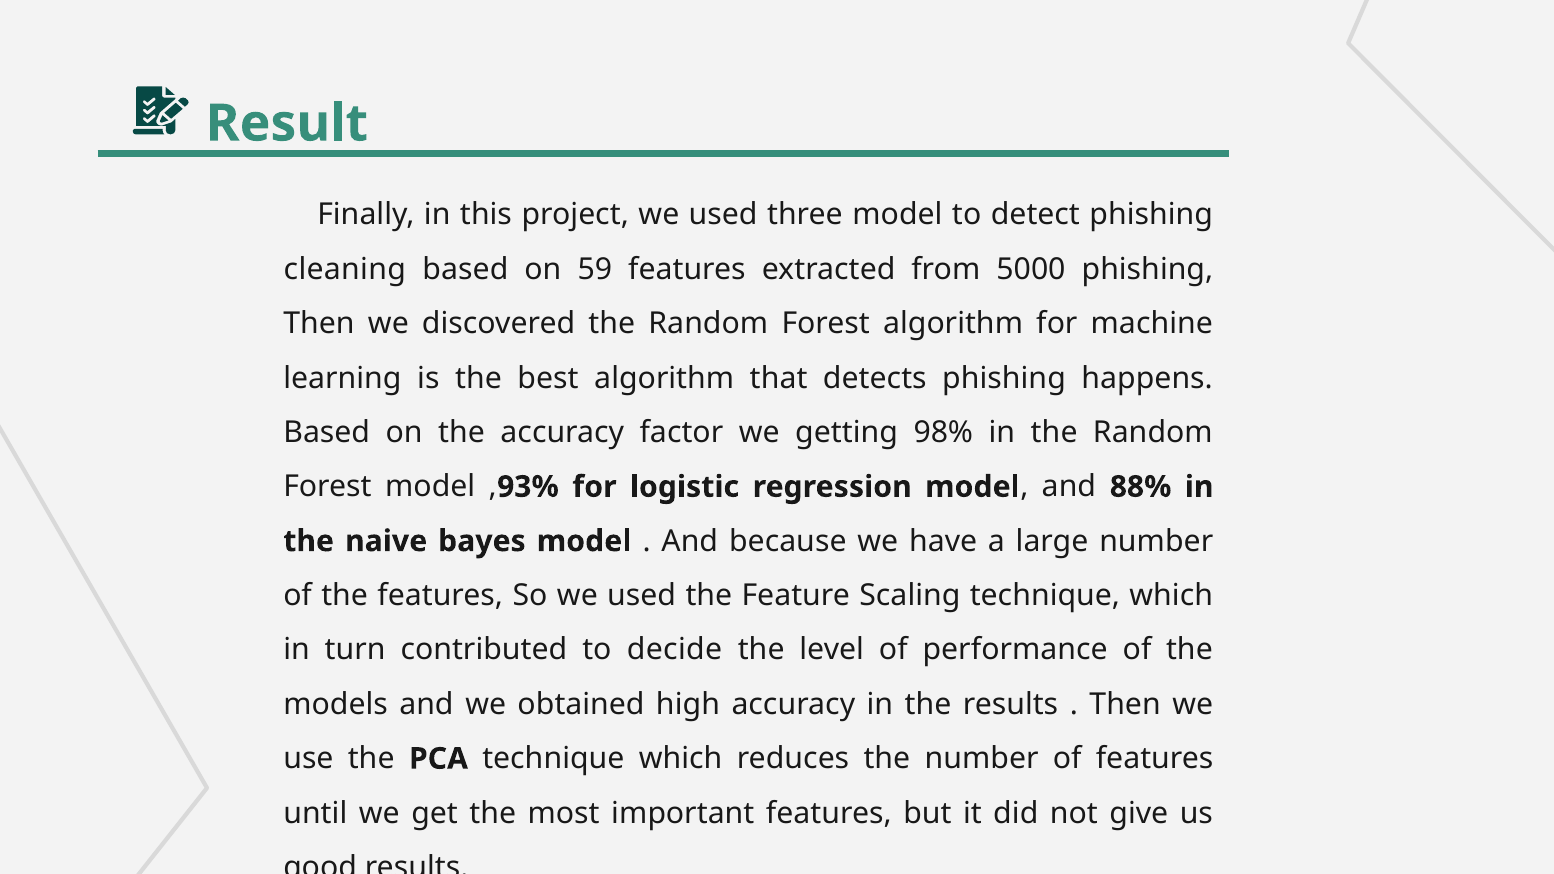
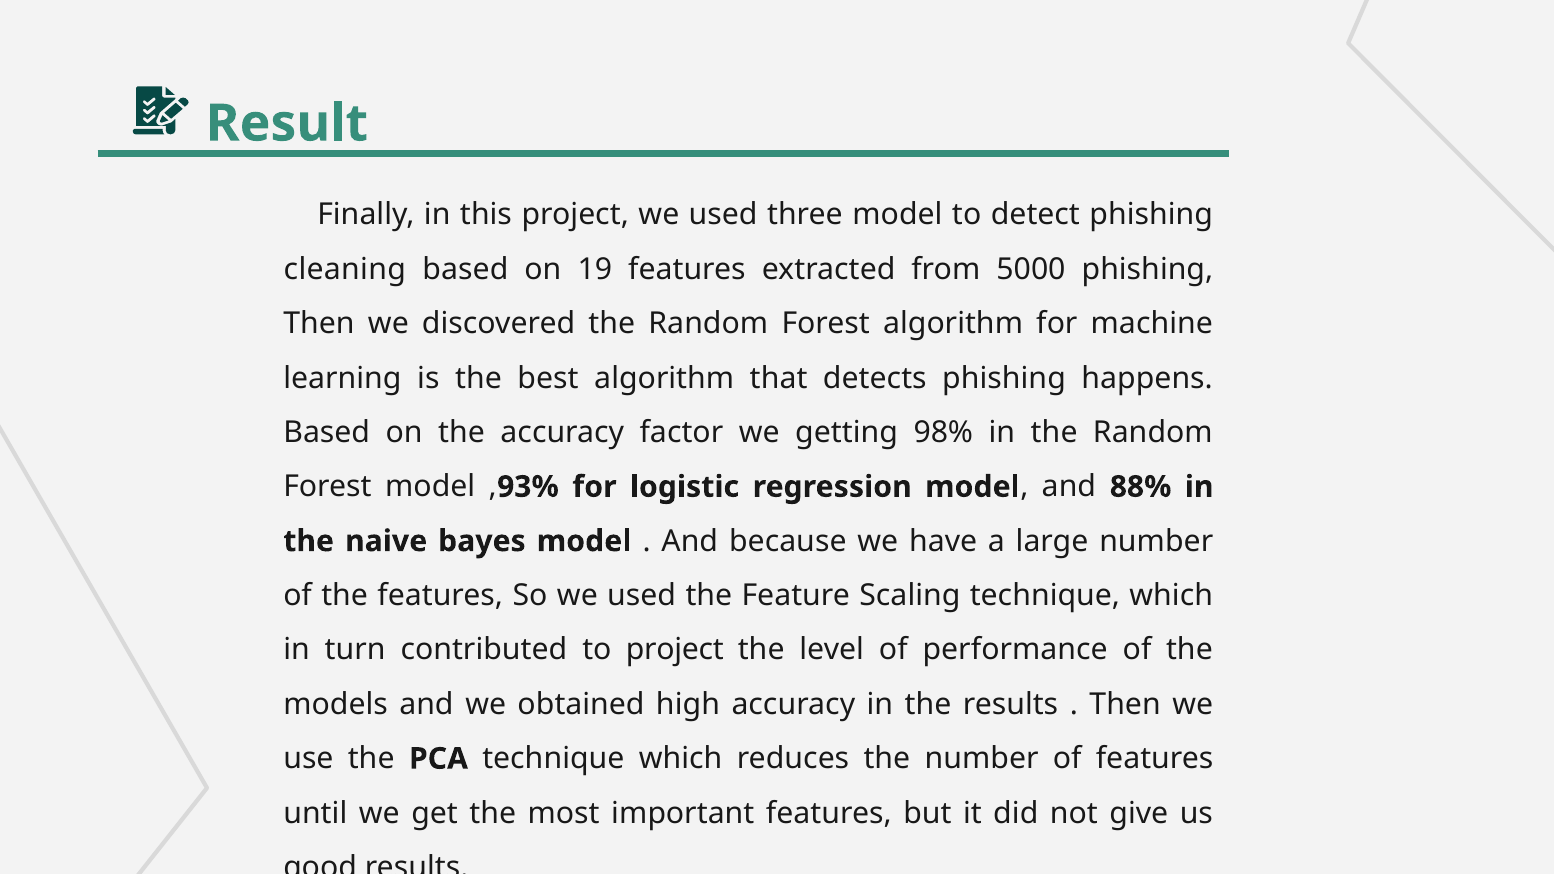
59: 59 -> 19
to decide: decide -> project
